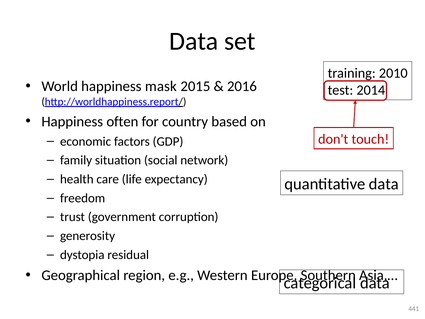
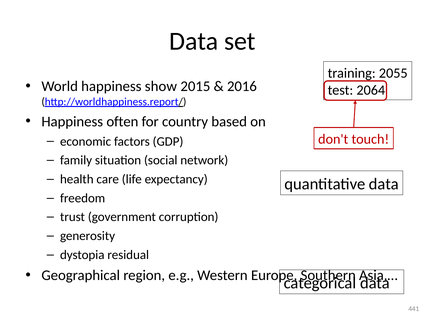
2010: 2010 -> 2055
mask: mask -> show
2014: 2014 -> 2064
